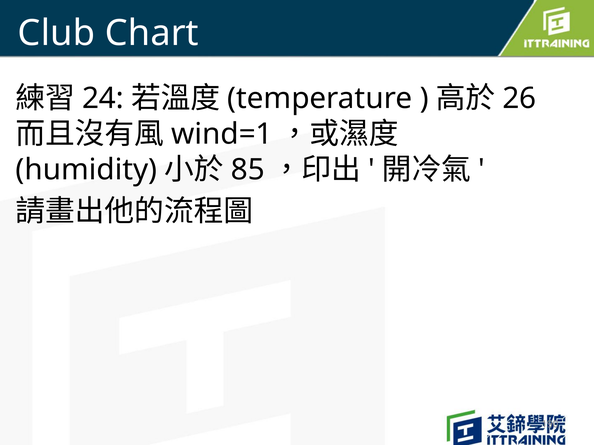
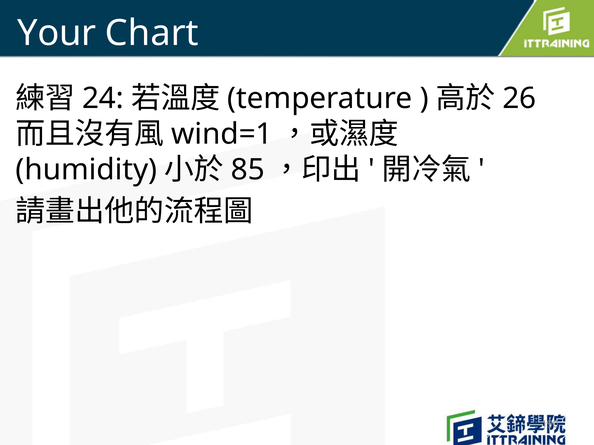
Club: Club -> Your
